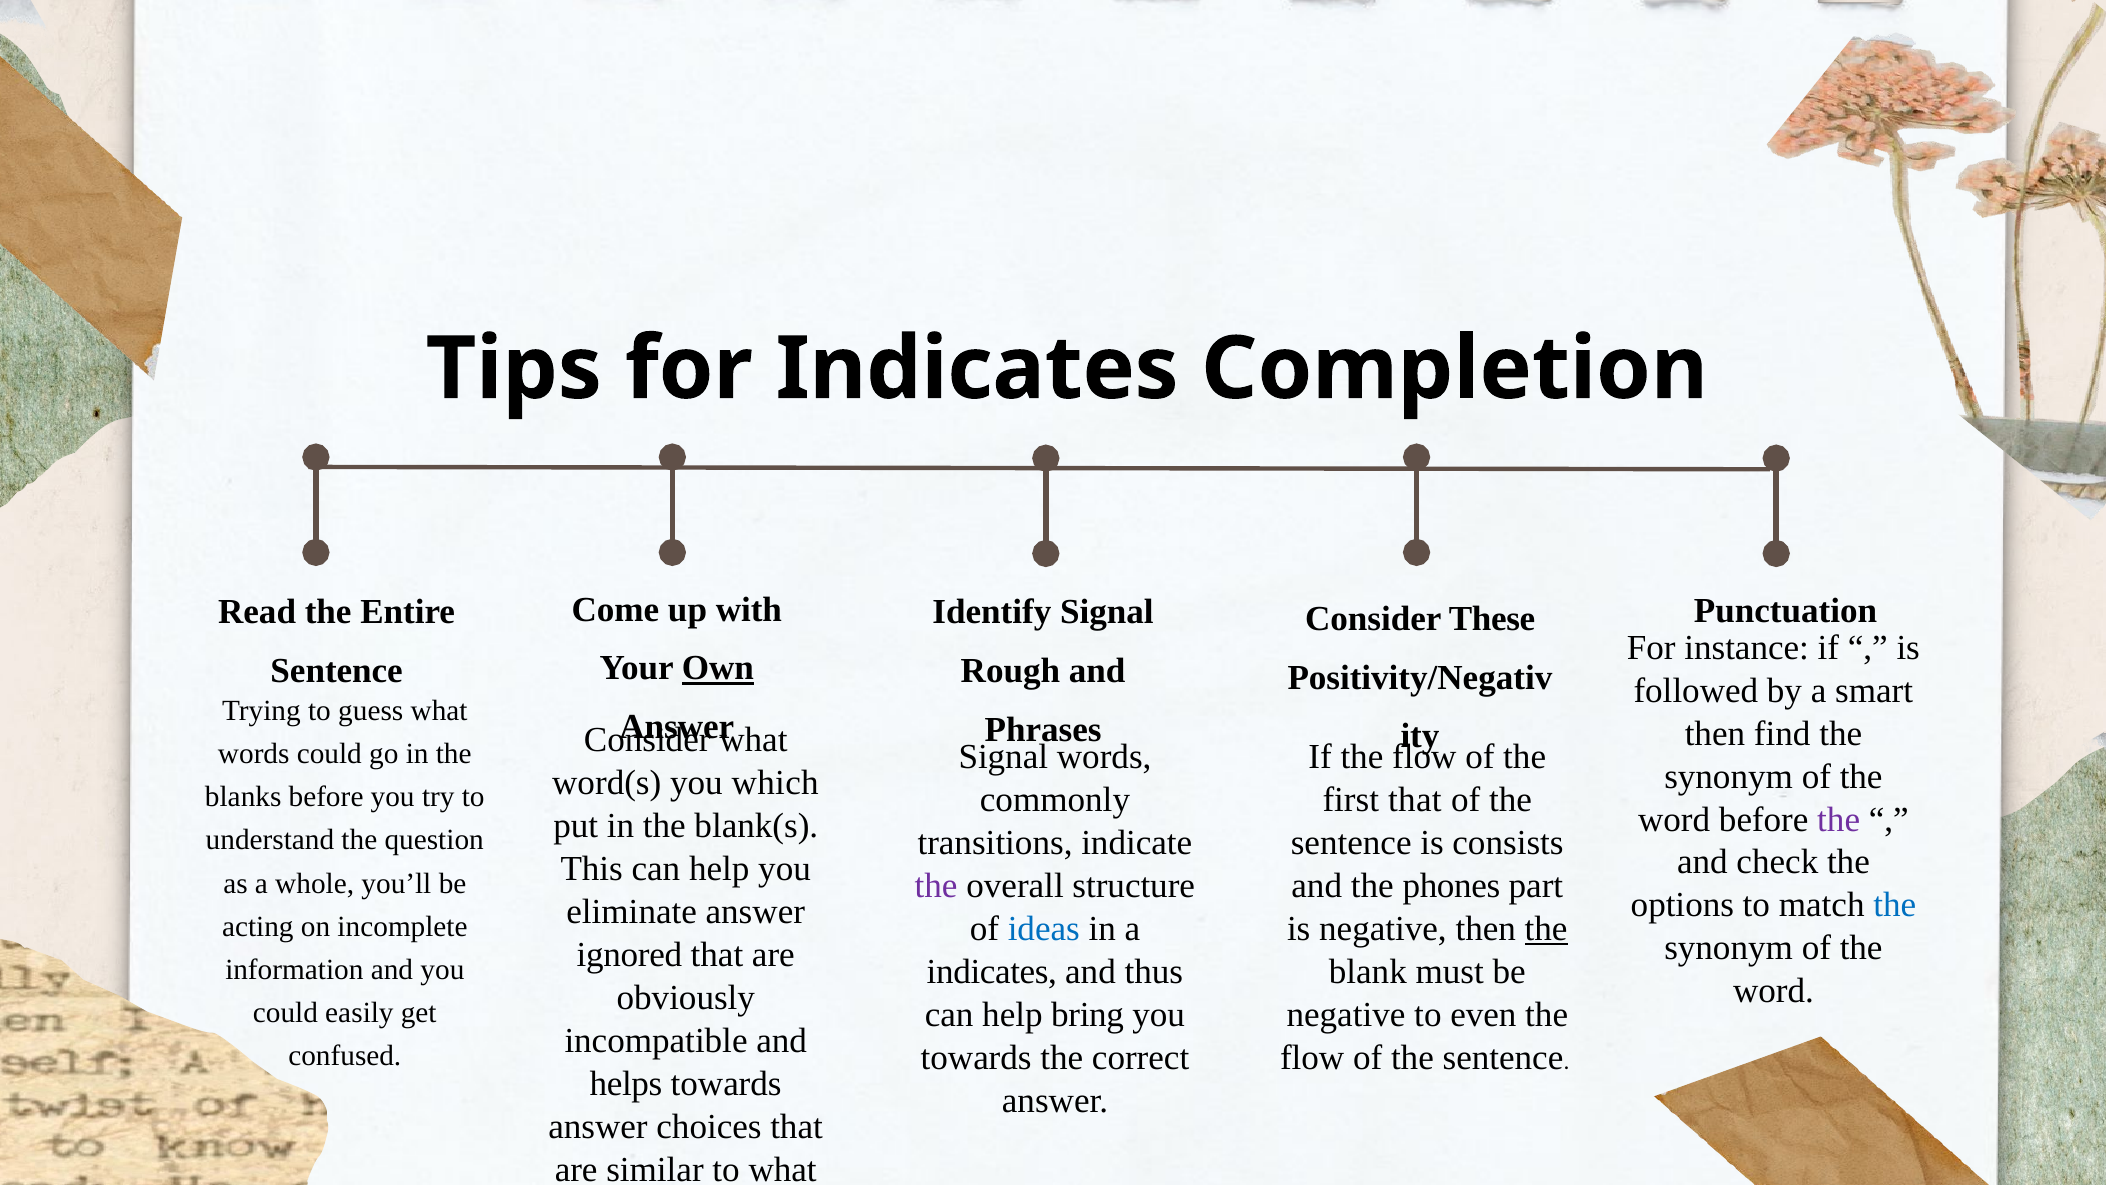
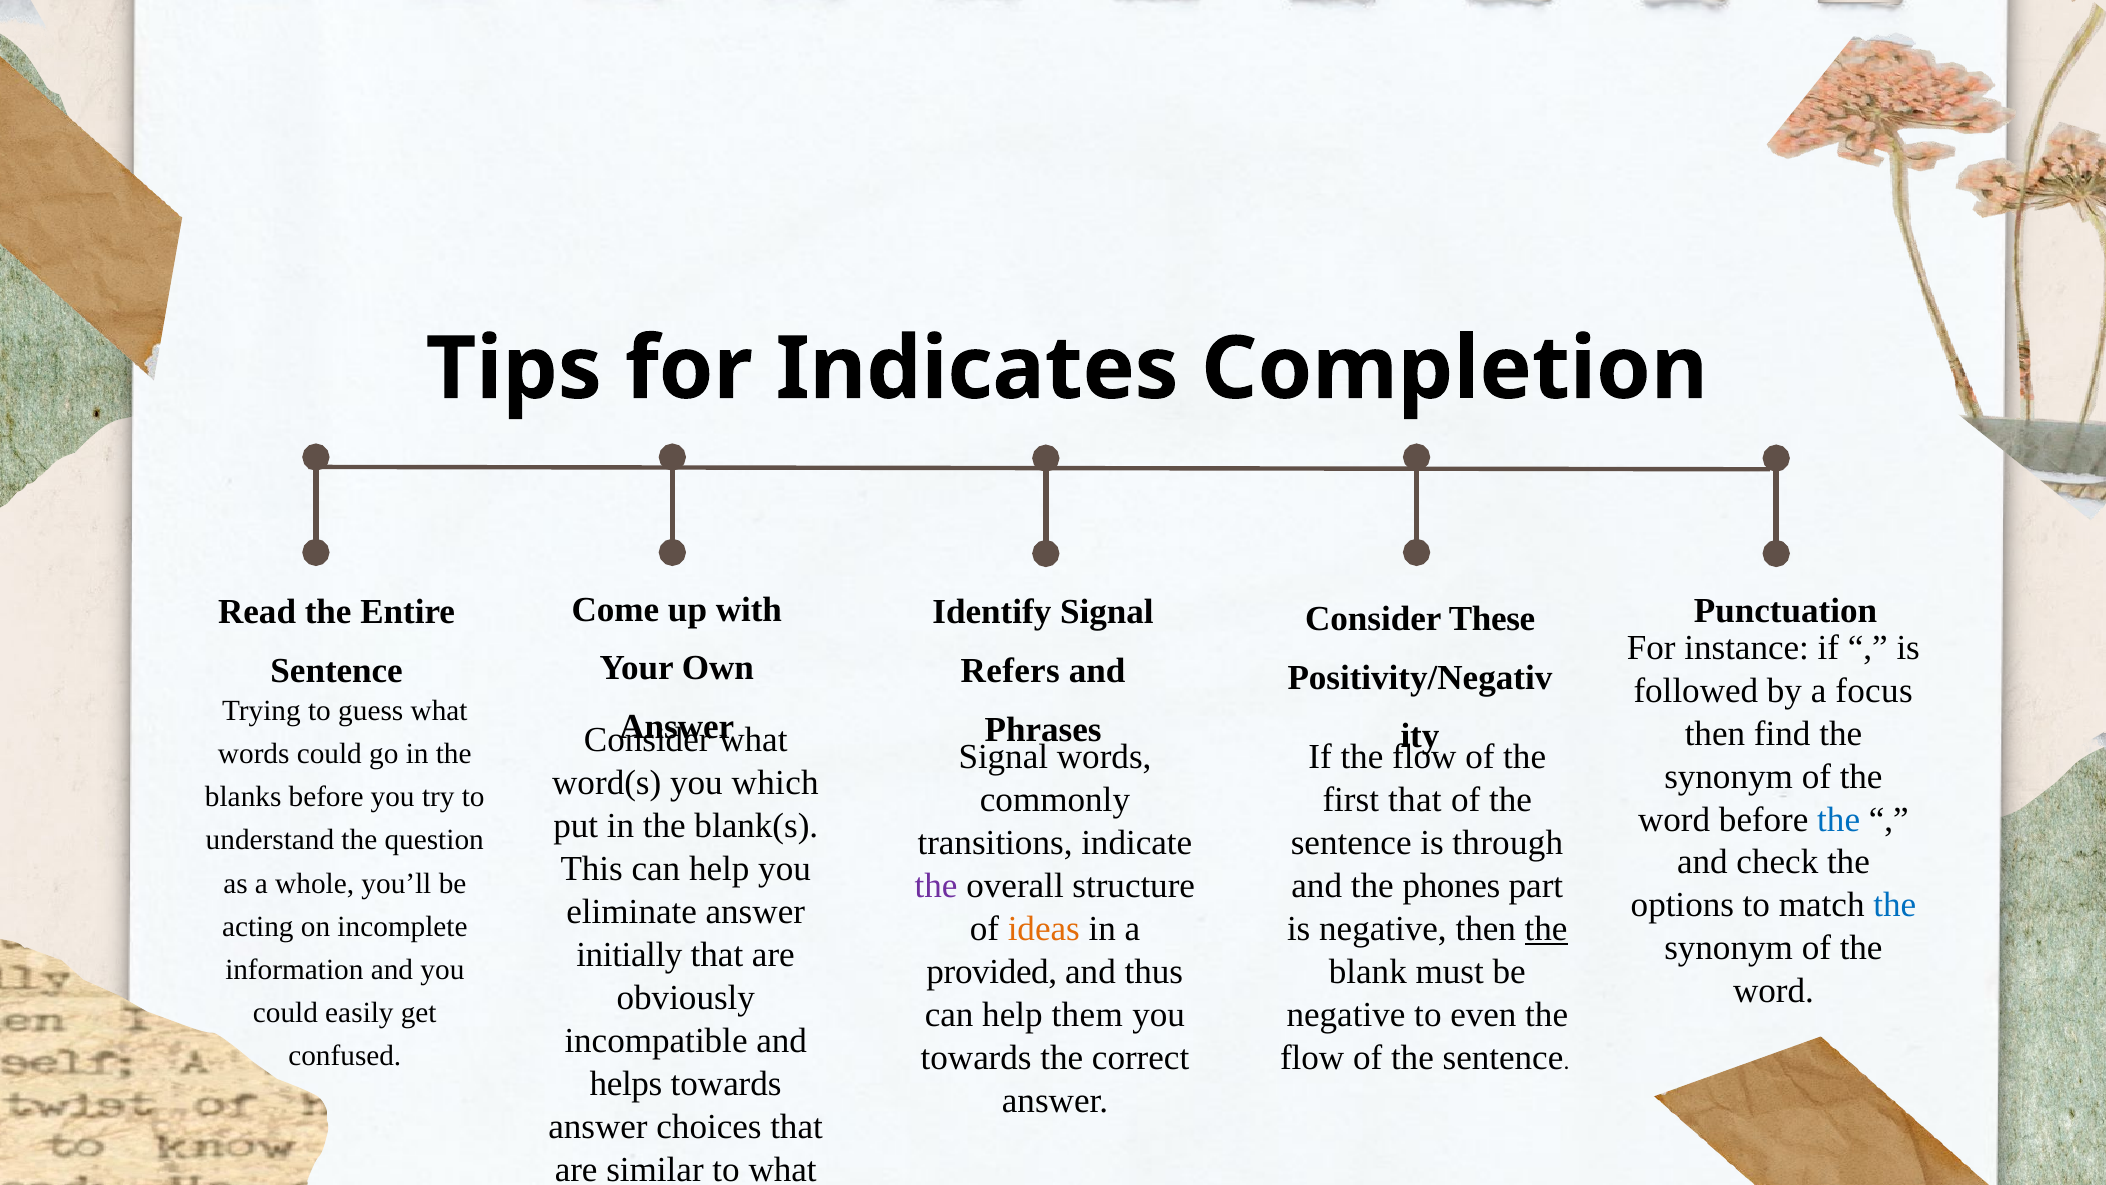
Own underline: present -> none
Rough: Rough -> Refers
smart: smart -> focus
the at (1839, 819) colour: purple -> blue
consists: consists -> through
ideas colour: blue -> orange
ignored: ignored -> initially
indicates at (992, 971): indicates -> provided
bring: bring -> them
